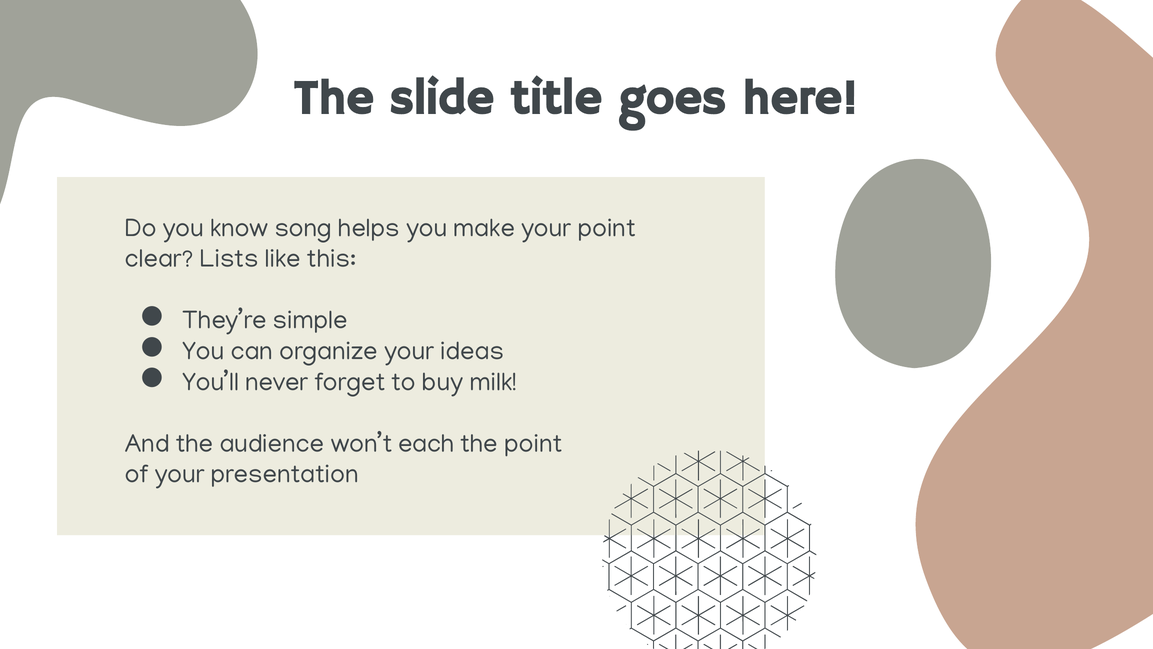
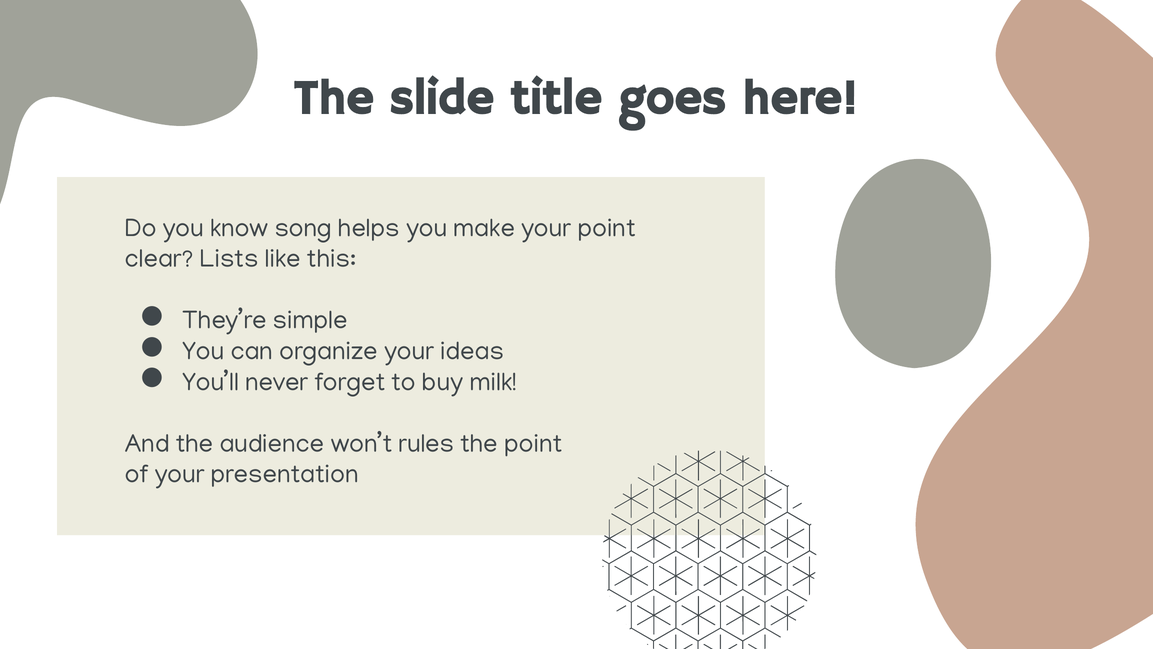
each: each -> rules
